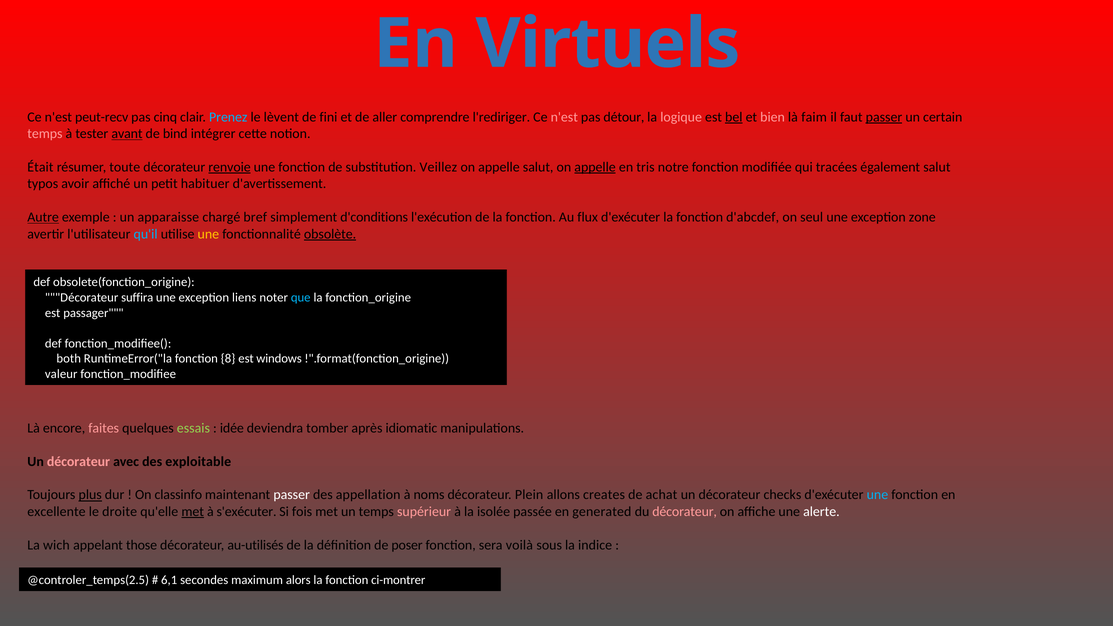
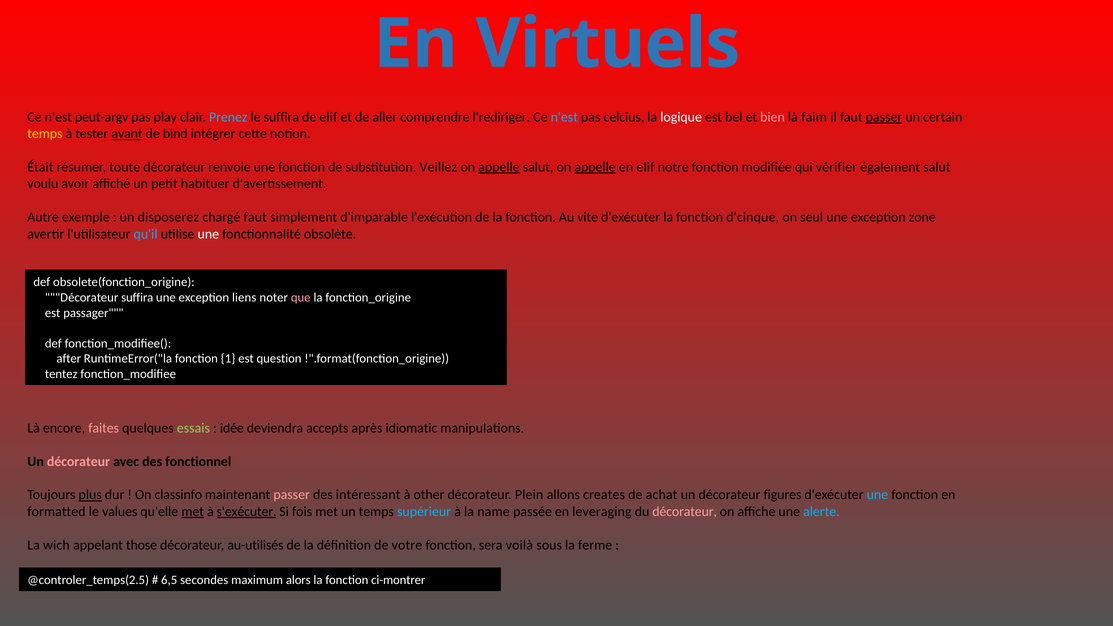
peut-recv: peut-recv -> peut-argv
cinq: cinq -> play
le lèvent: lèvent -> suffira
de fini: fini -> elif
n'est at (564, 117) colour: pink -> light blue
détour: détour -> celcius
logique colour: pink -> white
bel underline: present -> none
temps at (45, 134) colour: pink -> yellow
renvoie underline: present -> none
appelle at (499, 167) underline: none -> present
en tris: tris -> elif
tracées: tracées -> vérifier
typos: typos -> voulu
Autre underline: present -> none
apparaisse: apparaisse -> disposerez
chargé bref: bref -> faut
d'conditions: d'conditions -> d'imparable
flux: flux -> vite
d'abcdef: d'abcdef -> d'cinque
une at (208, 234) colour: yellow -> white
obsolète underline: present -> none
que colour: light blue -> pink
both: both -> after
8: 8 -> 1
windows: windows -> question
valeur: valeur -> tentez
tomber: tomber -> accepts
exploitable: exploitable -> fonctionnel
passer at (292, 495) colour: white -> pink
appellation: appellation -> intéressant
noms: noms -> other
checks: checks -> figures
excellente: excellente -> formatted
droite: droite -> values
s'exécuter underline: none -> present
supérieur colour: pink -> light blue
isolée: isolée -> name
generated: generated -> leveraging
alerte colour: white -> light blue
poser: poser -> votre
indice: indice -> ferme
6,1: 6,1 -> 6,5
